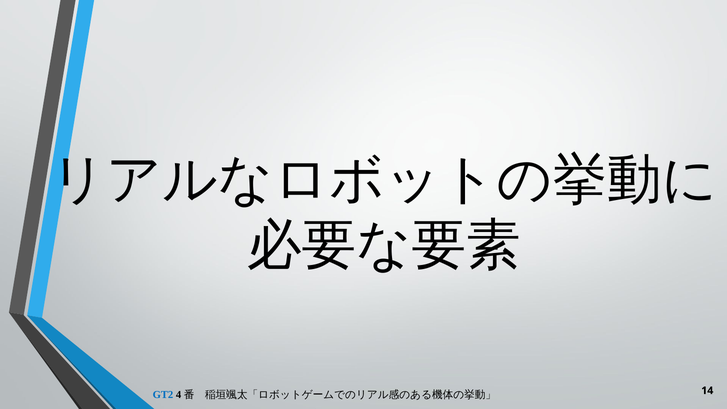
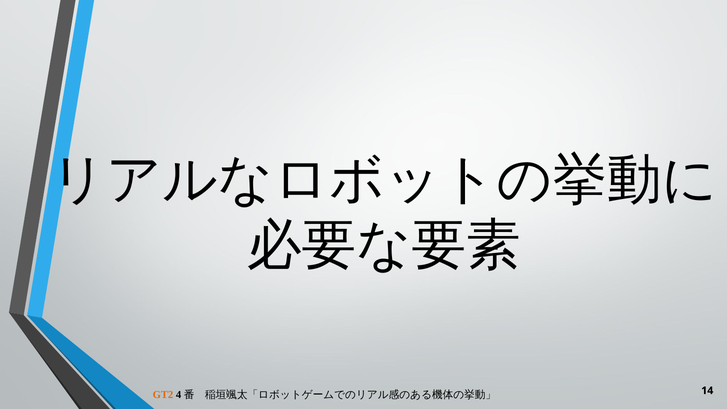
GT2 colour: blue -> orange
